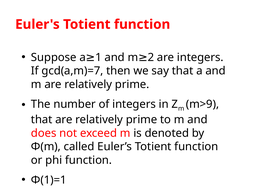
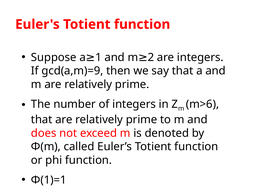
gcd(a,m)=7: gcd(a,m)=7 -> gcd(a,m)=9
m>9: m>9 -> m>6
